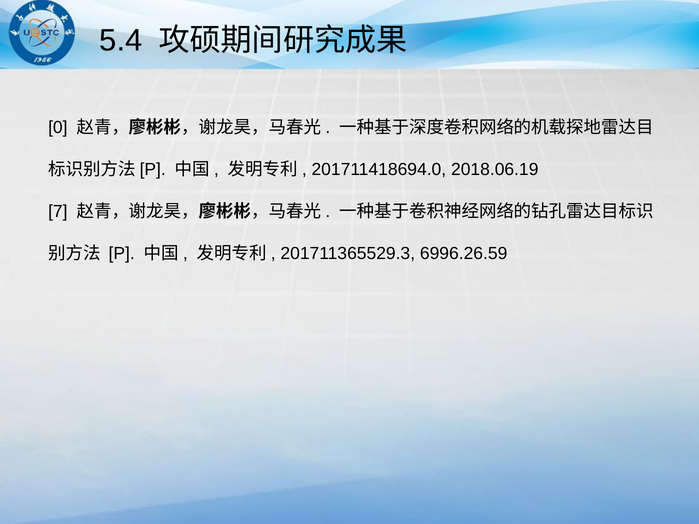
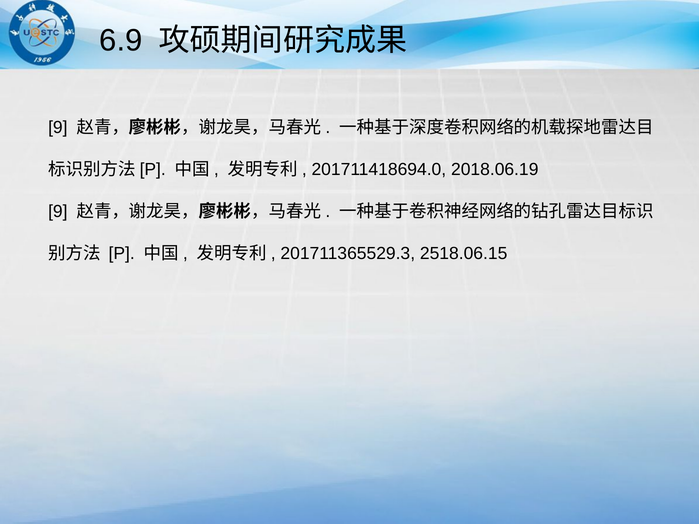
5.4: 5.4 -> 6.9
0 at (58, 128): 0 -> 9
7 at (58, 211): 7 -> 9
6996.26.59: 6996.26.59 -> 2518.06.15
